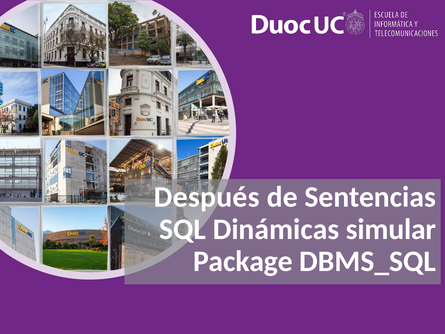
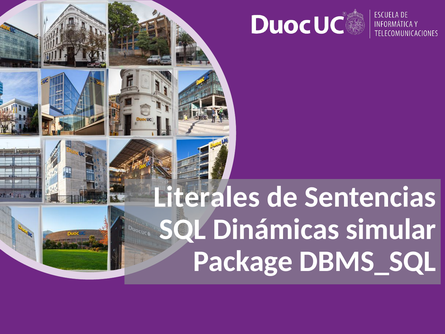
Después: Después -> Literales
